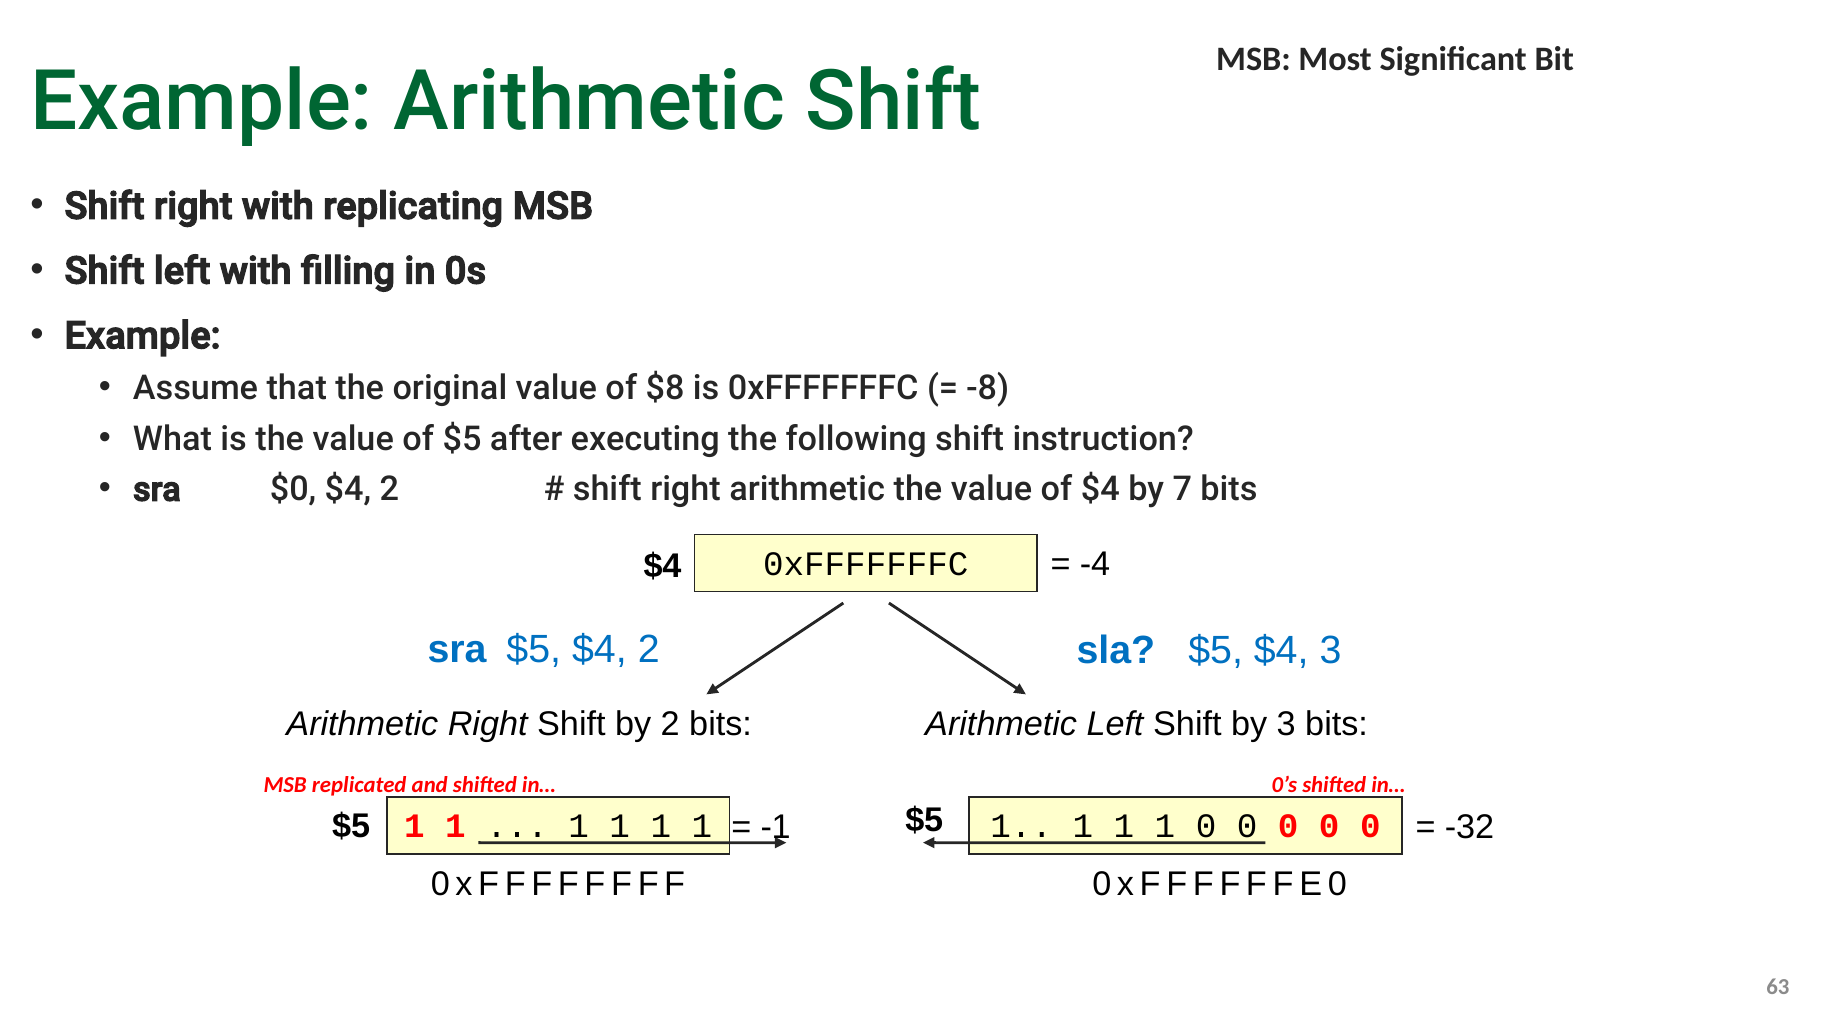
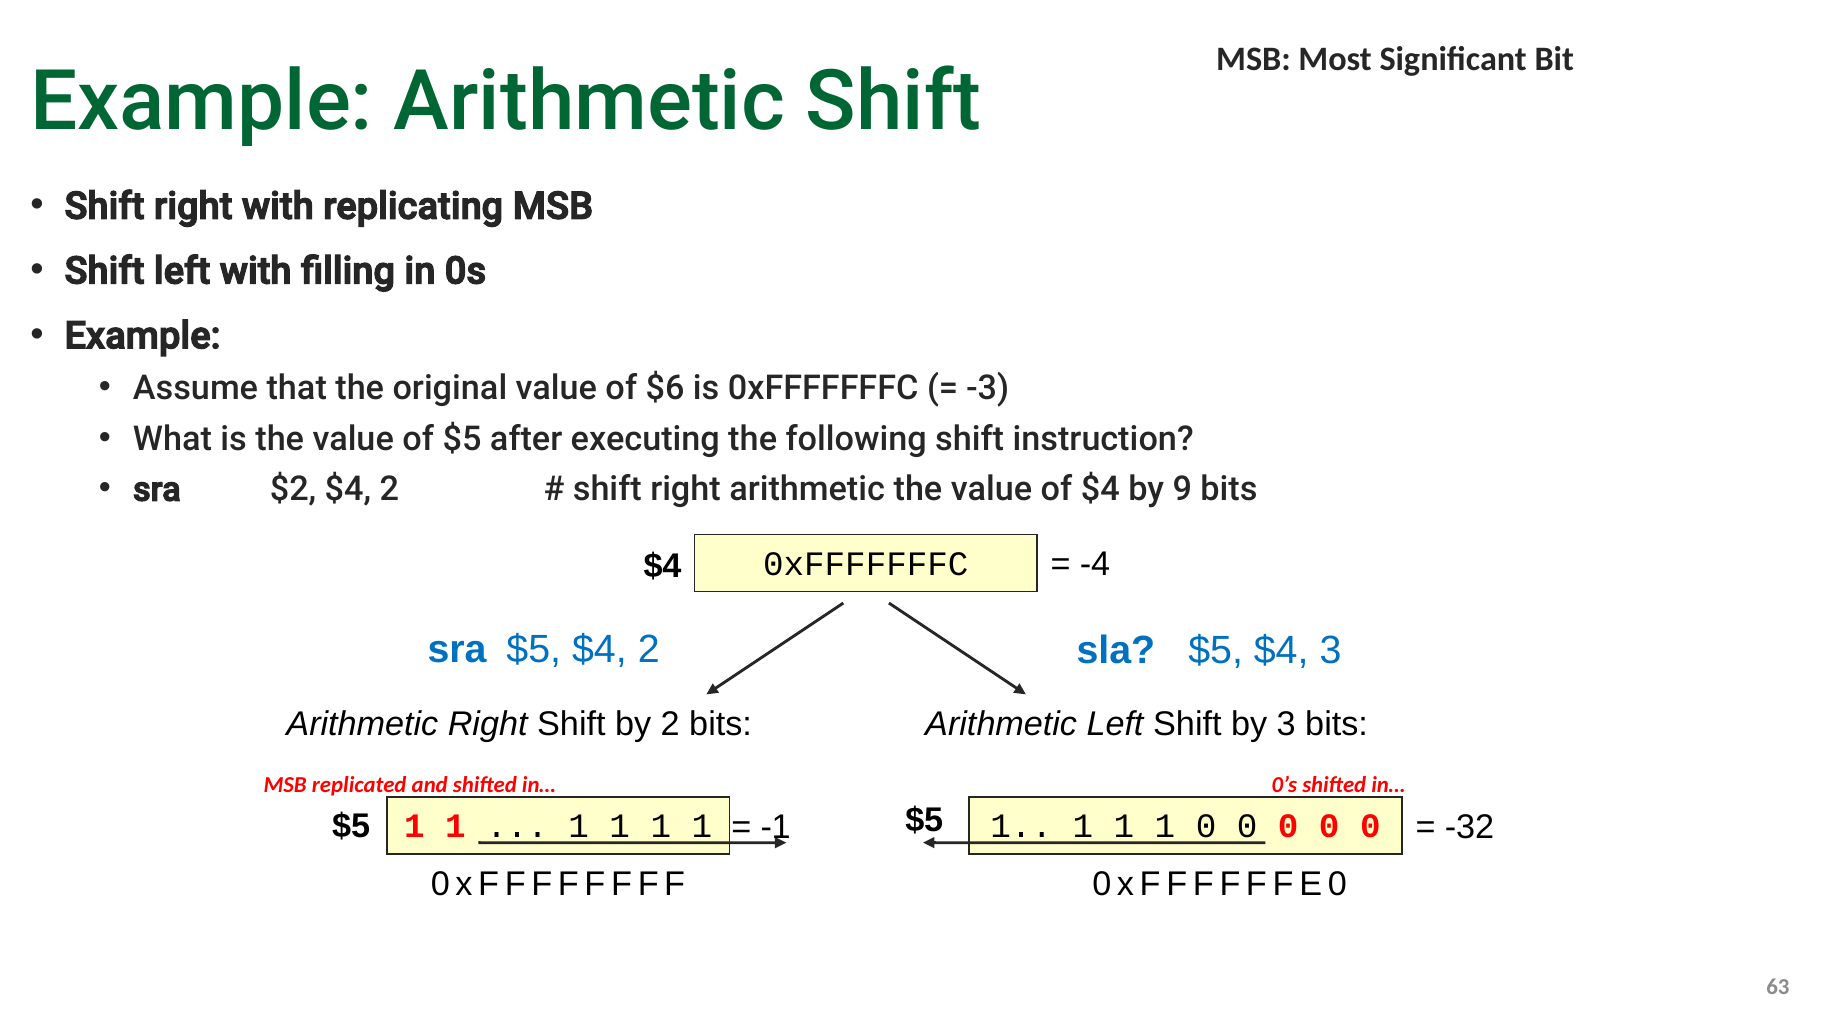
$8: $8 -> $6
-8: -8 -> -3
$0: $0 -> $2
7: 7 -> 9
